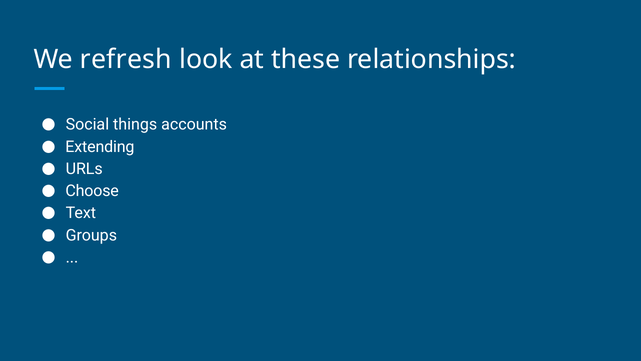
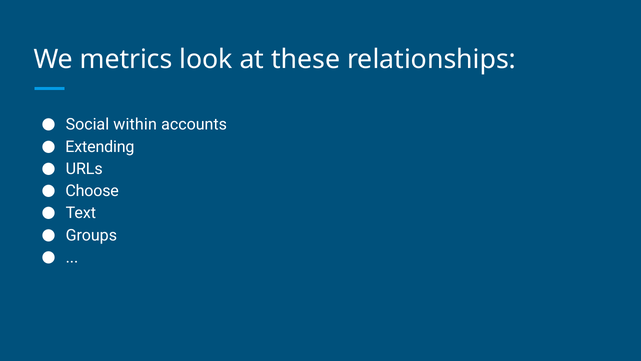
refresh: refresh -> metrics
things: things -> within
